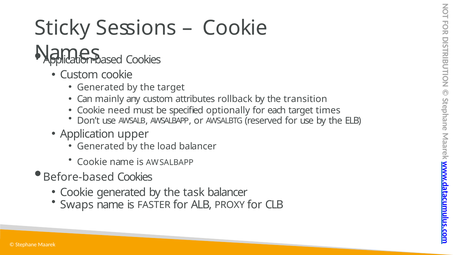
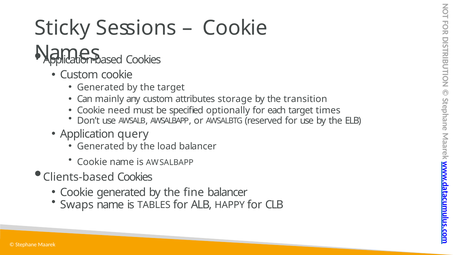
rollback: rollback -> storage
upper: upper -> query
Before-based: Before-based -> Clients-based
task: task -> fine
FASTER: FASTER -> TABLES
PROXY: PROXY -> HAPPY
